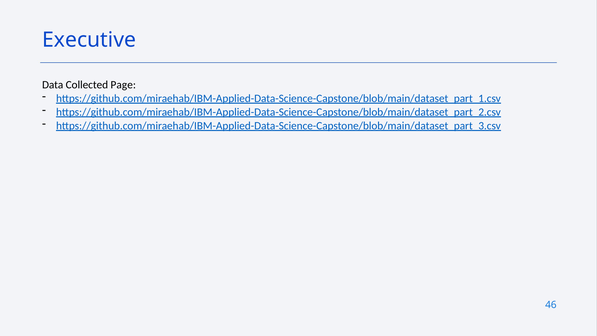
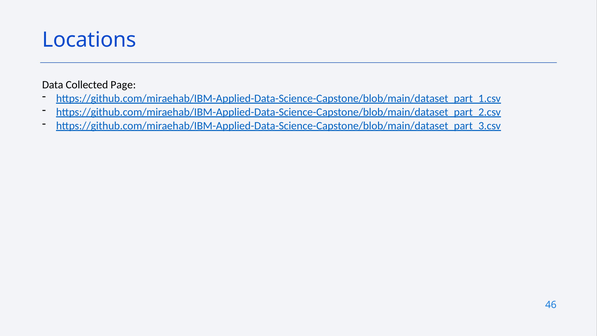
Executive: Executive -> Locations
